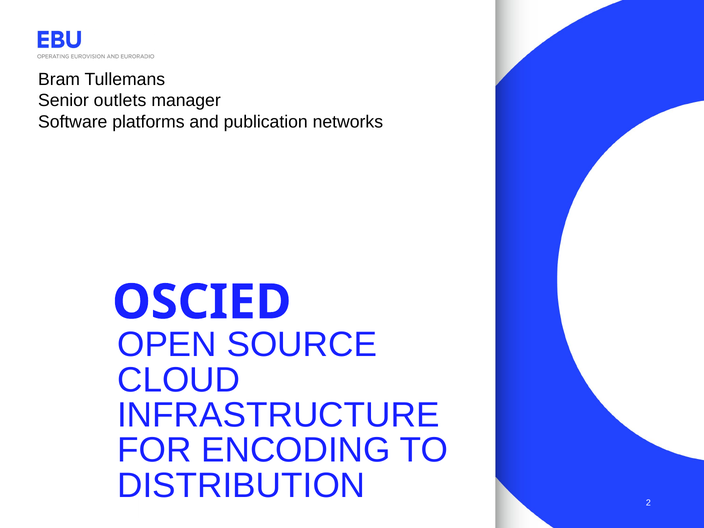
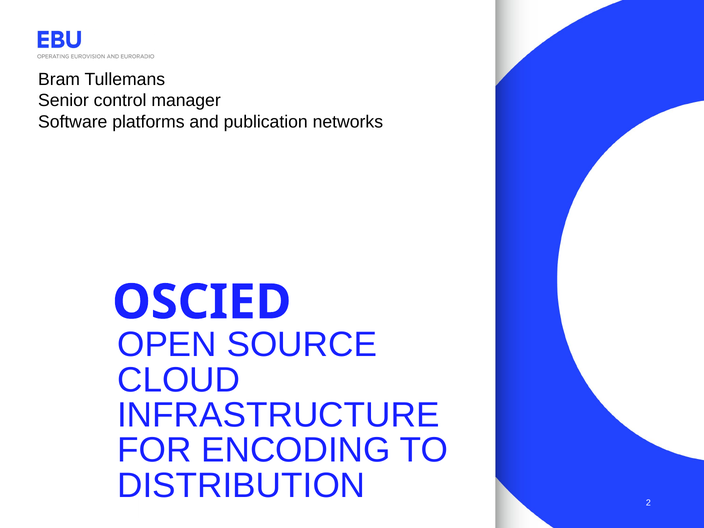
outlets: outlets -> control
